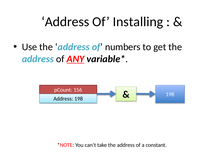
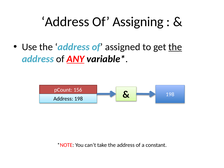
Installing: Installing -> Assigning
numbers: numbers -> assigned
the at (175, 47) underline: none -> present
